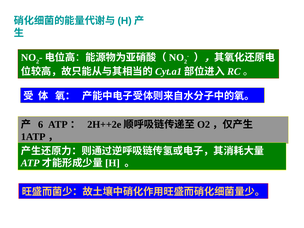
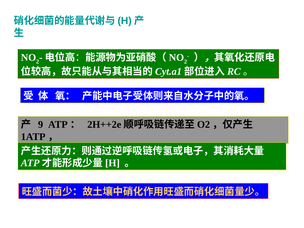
6: 6 -> 9
